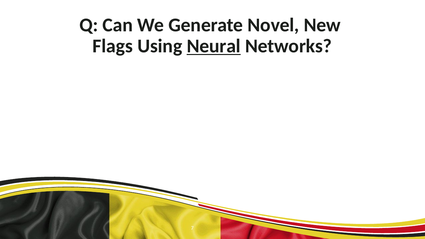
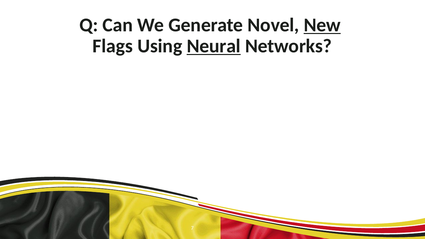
New underline: none -> present
